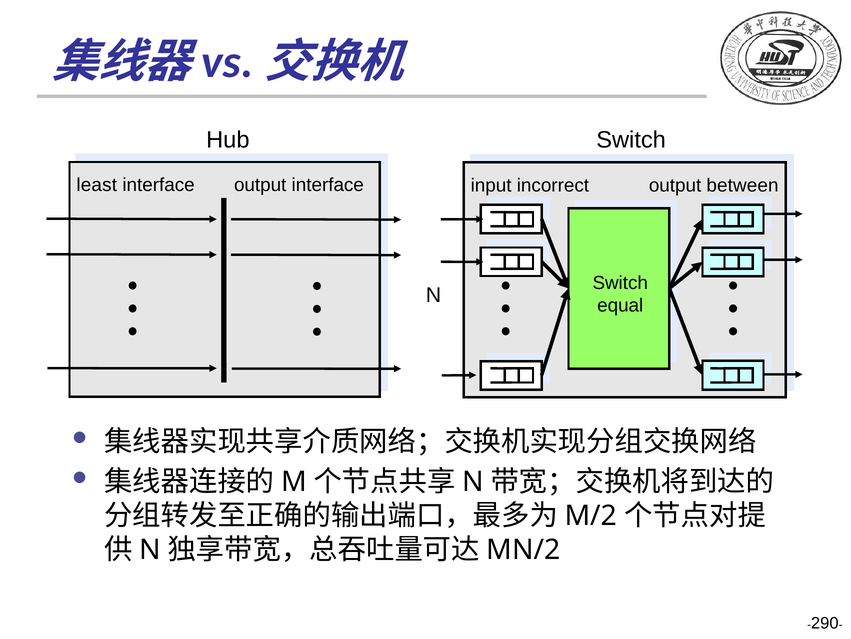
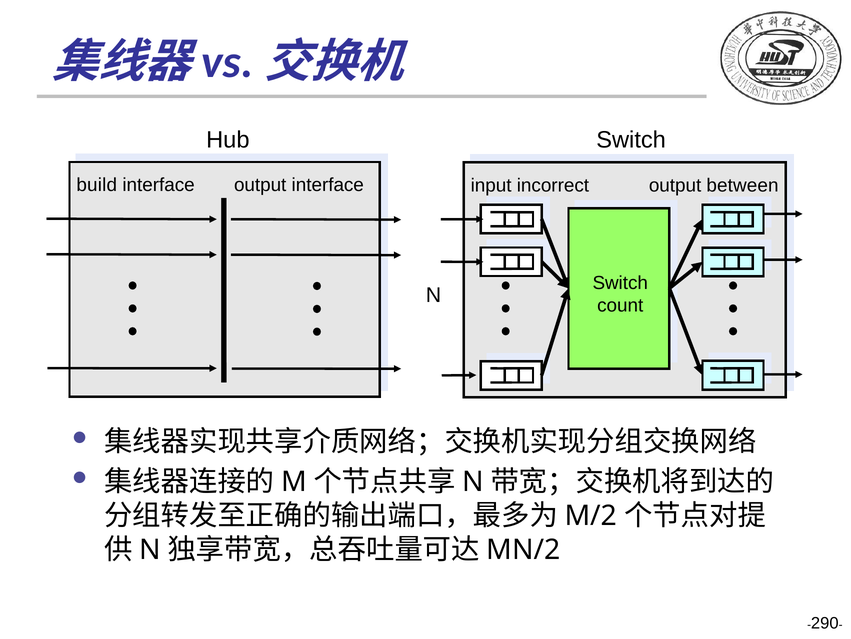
least: least -> build
equal: equal -> count
